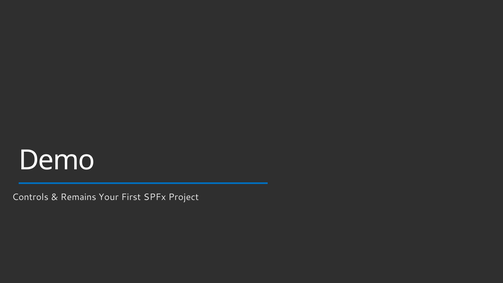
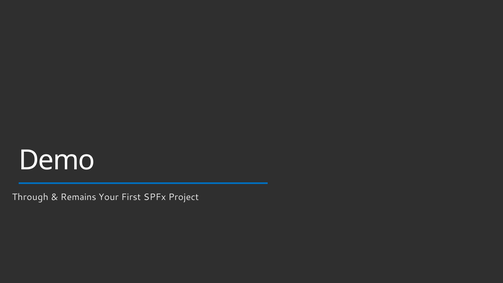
Controls: Controls -> Through
